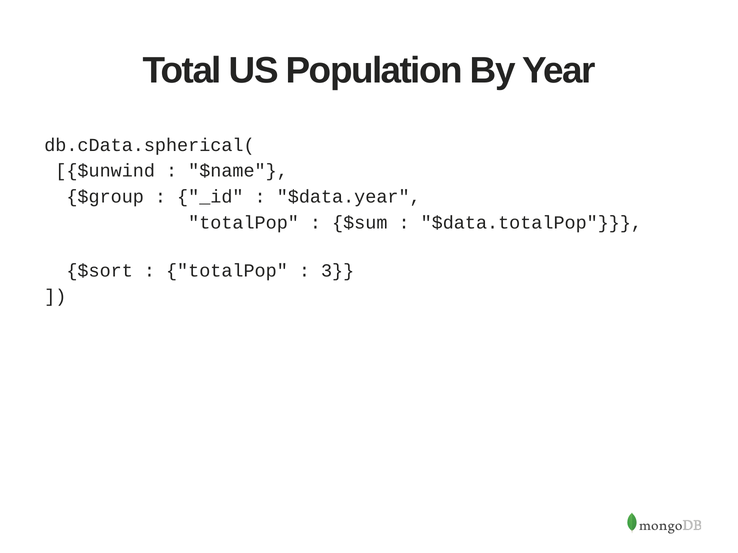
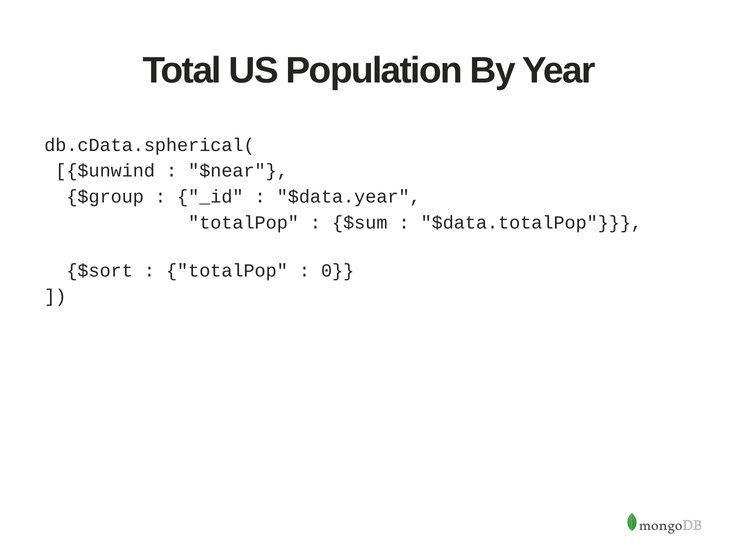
$name: $name -> $near
3: 3 -> 0
